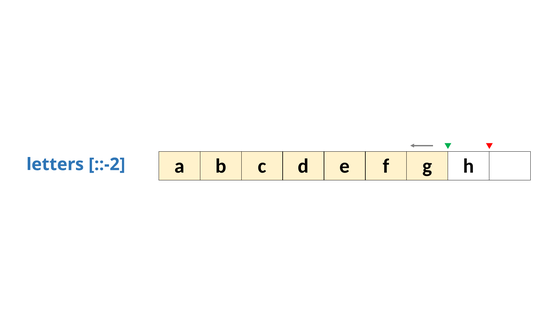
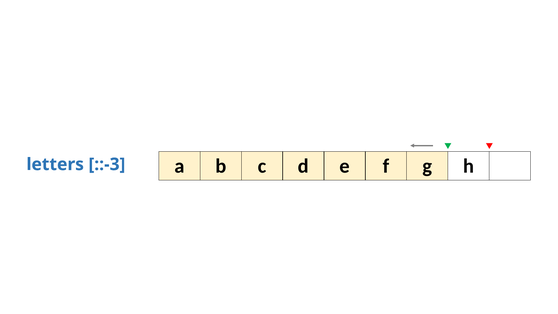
::-2: ::-2 -> ::-3
